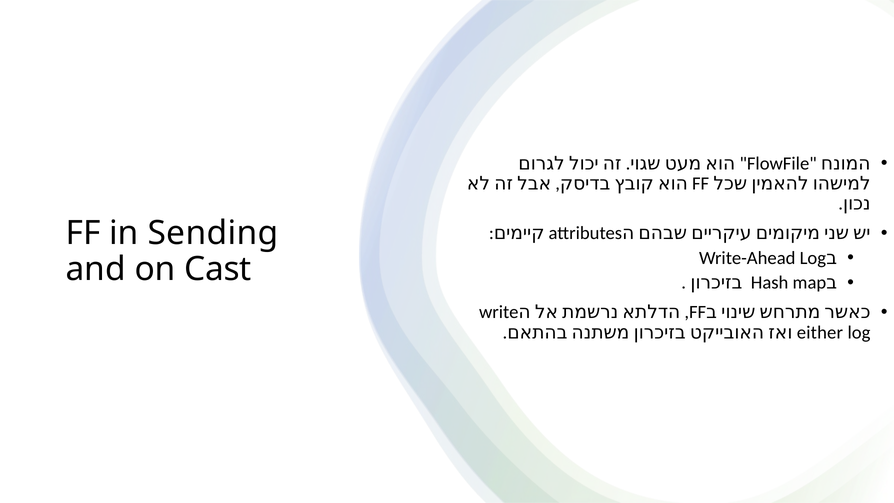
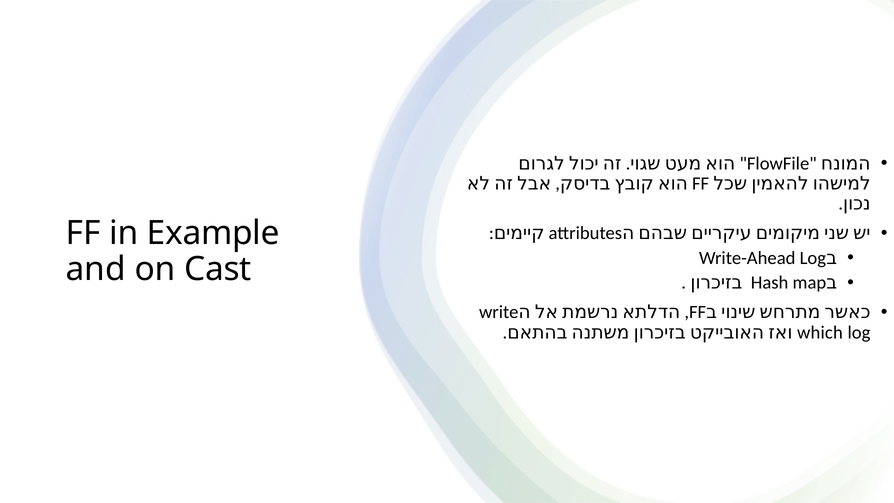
Sending: Sending -> Example
either: either -> which
